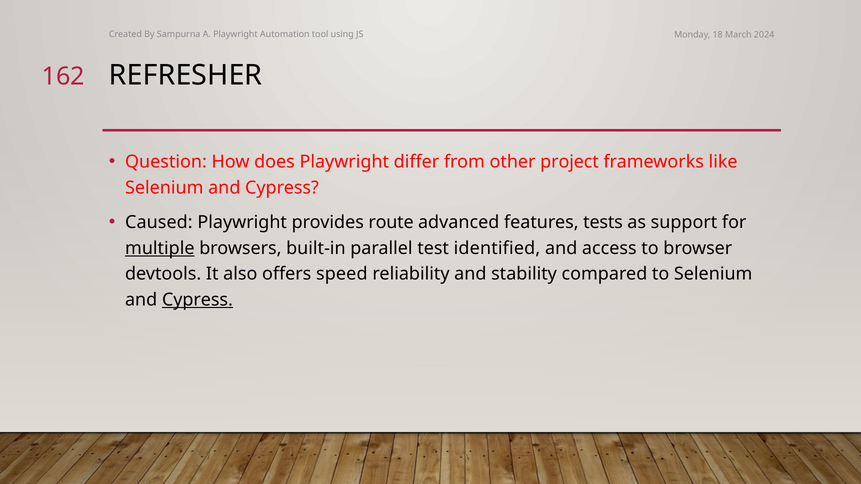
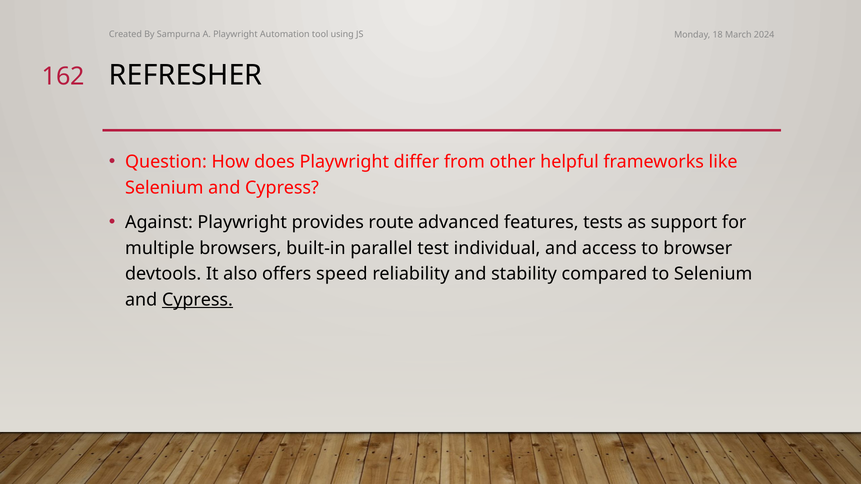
project: project -> helpful
Caused: Caused -> Against
multiple underline: present -> none
identified: identified -> individual
